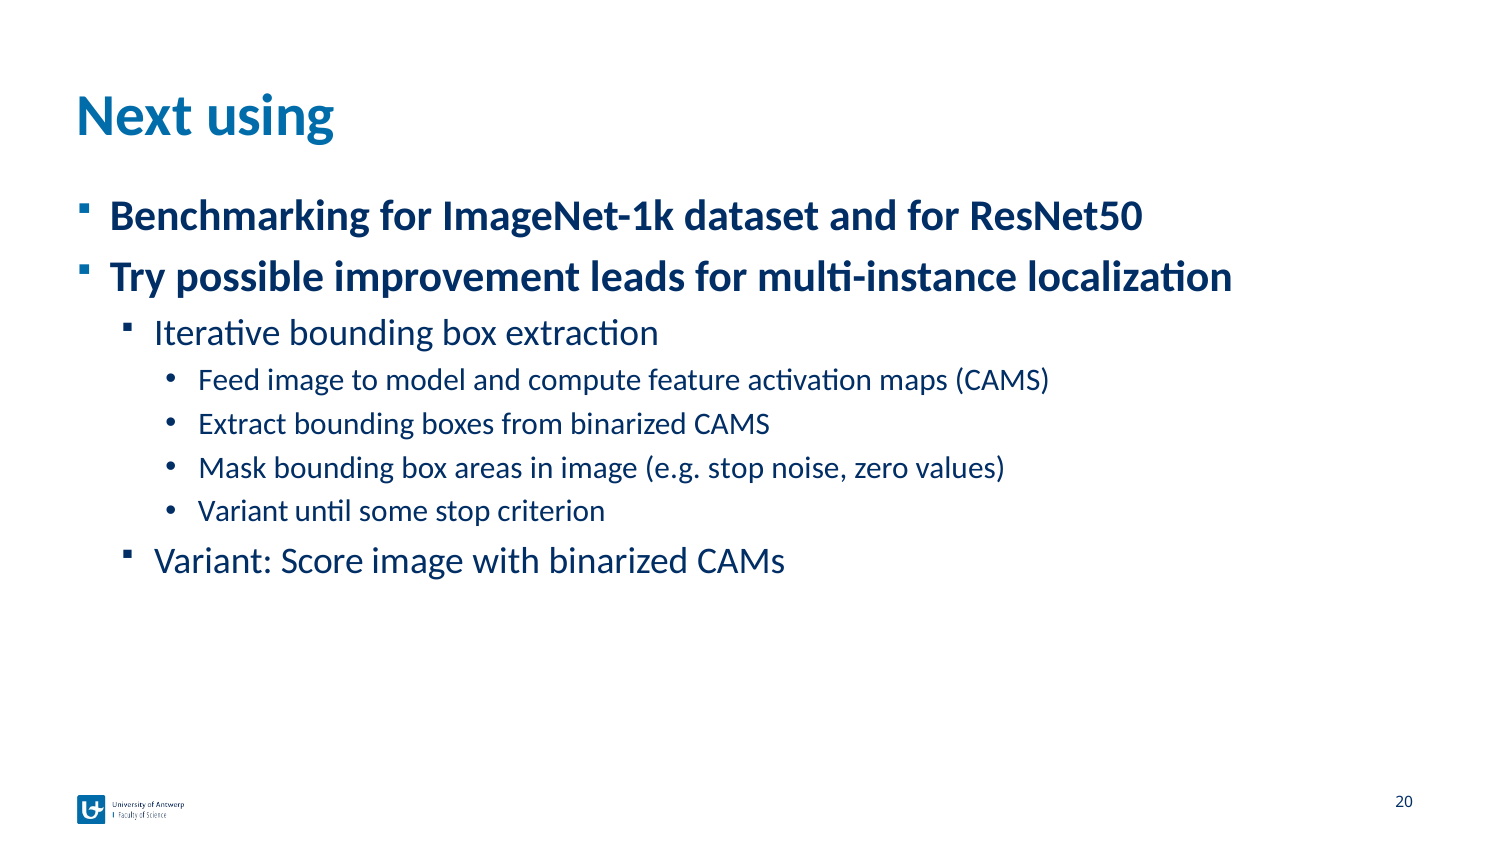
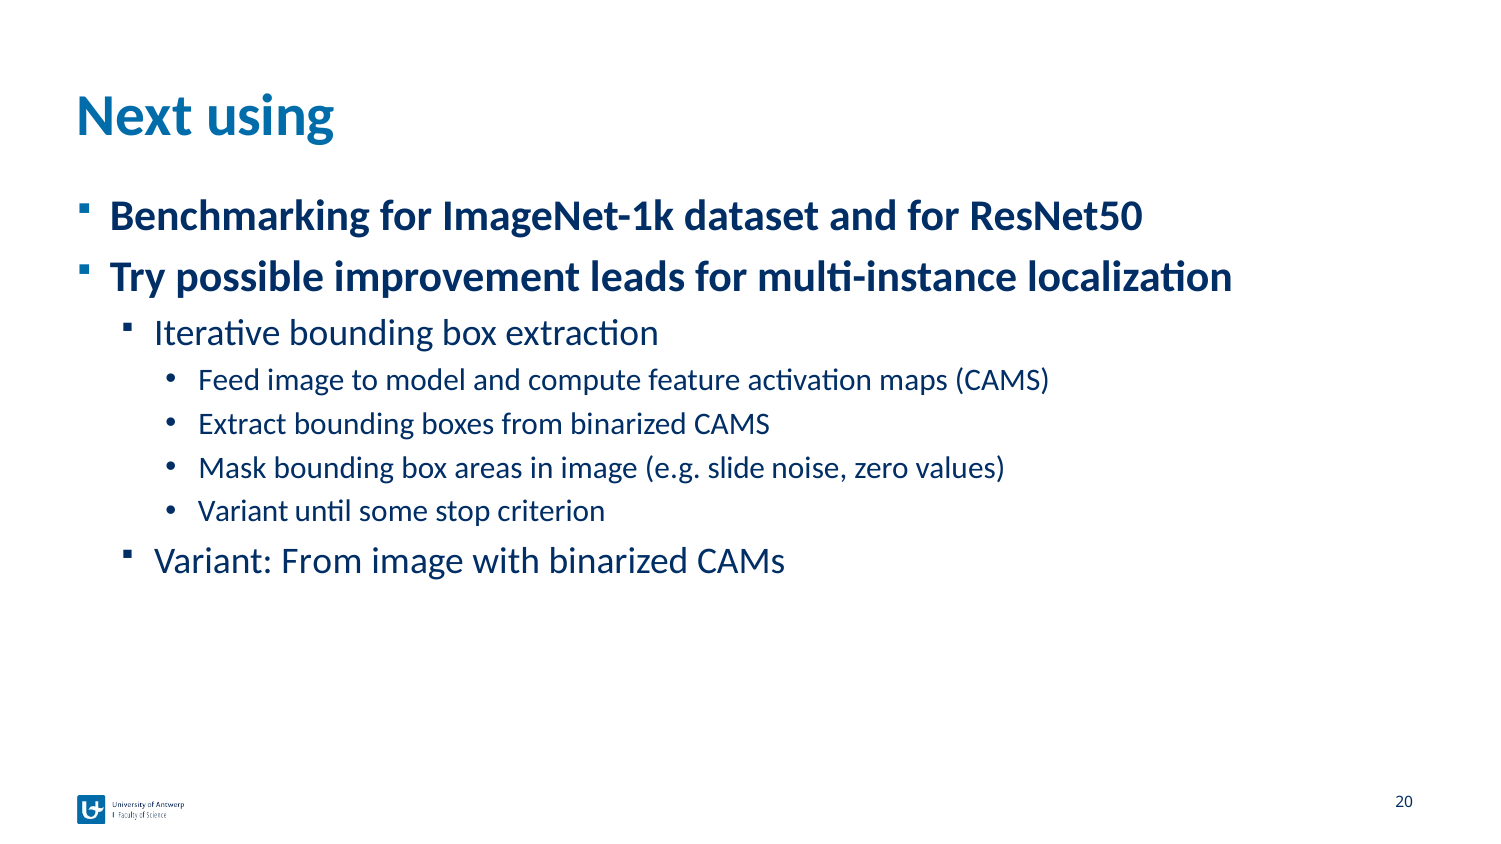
e.g stop: stop -> slide
Variant Score: Score -> From
